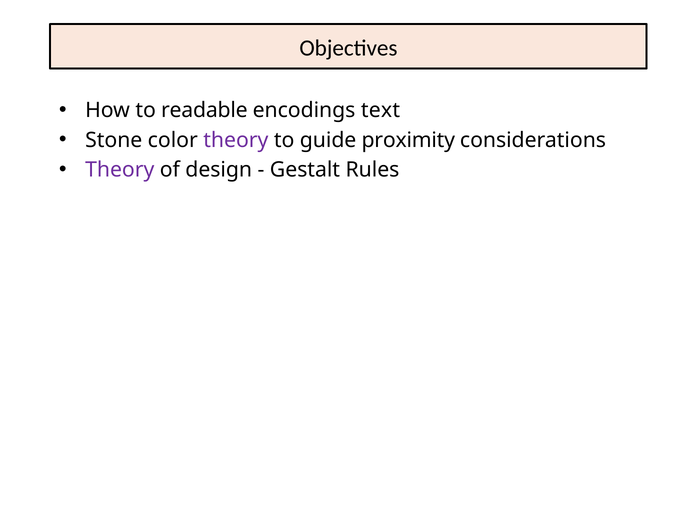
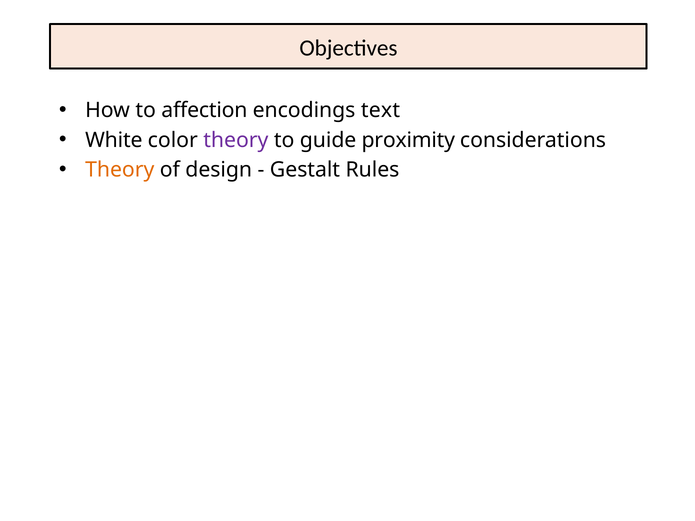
readable: readable -> affection
Stone: Stone -> White
Theory at (120, 170) colour: purple -> orange
